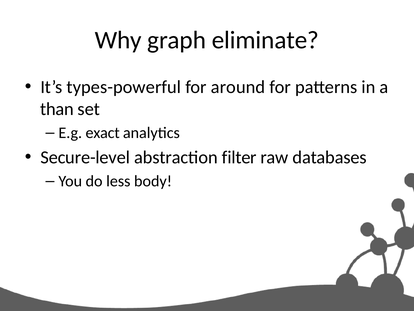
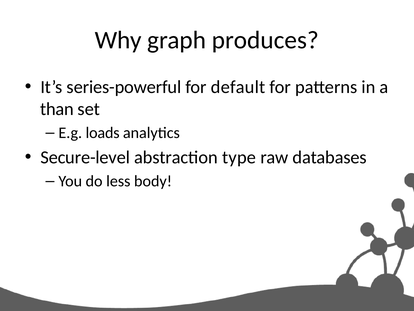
eliminate: eliminate -> produces
types-powerful: types-powerful -> series-powerful
around: around -> default
exact: exact -> loads
filter: filter -> type
